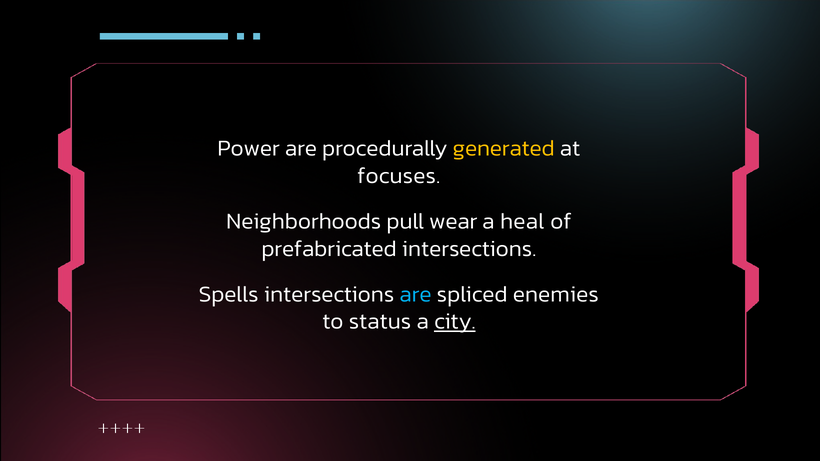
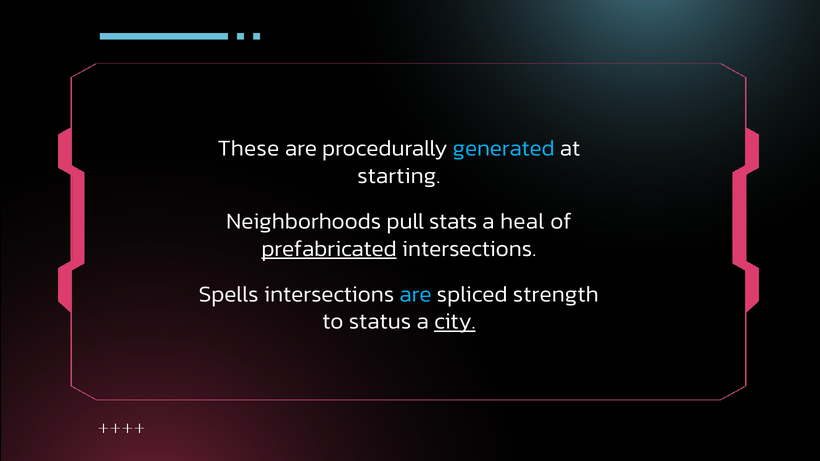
Power: Power -> These
generated colour: yellow -> light blue
focuses: focuses -> starting
wear: wear -> stats
prefabricated underline: none -> present
enemies: enemies -> strength
